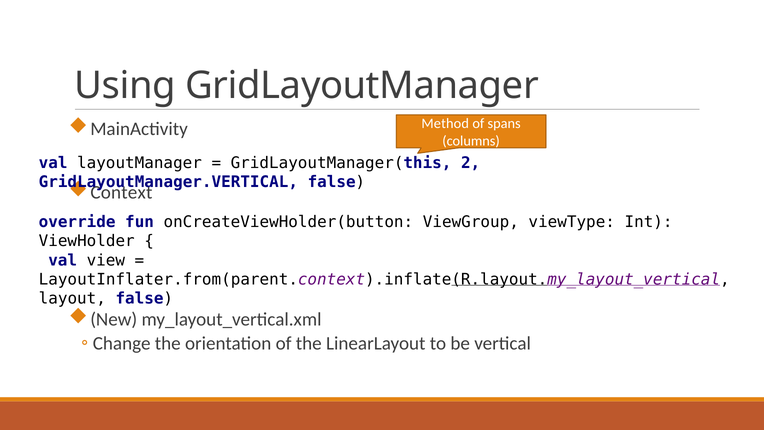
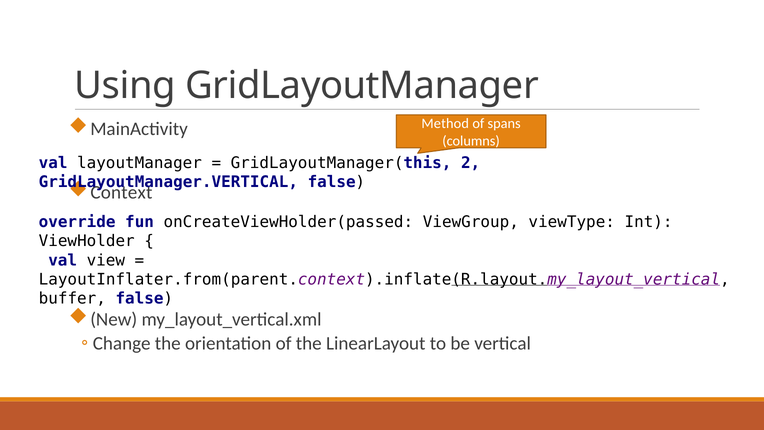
onCreateViewHolder(button: onCreateViewHolder(button -> onCreateViewHolder(passed
layout: layout -> buffer
